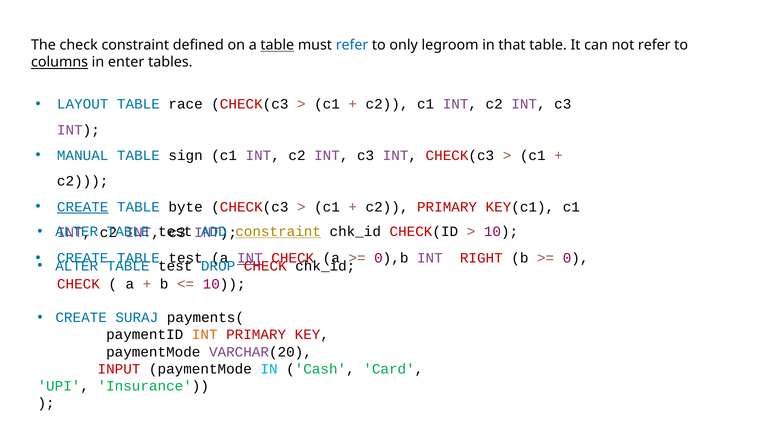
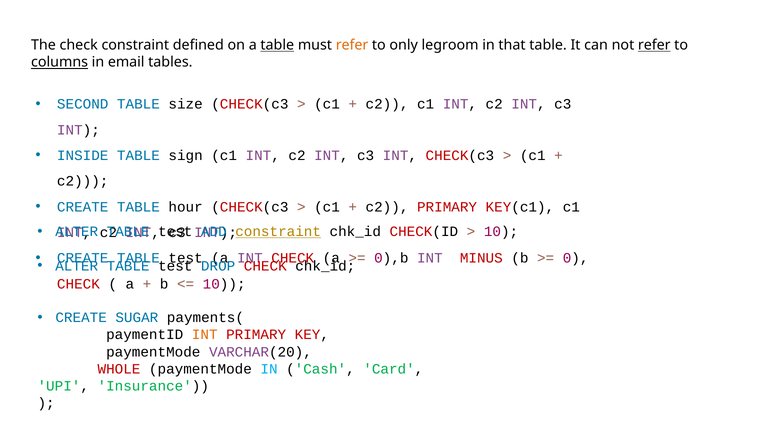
refer at (352, 45) colour: blue -> orange
refer at (654, 45) underline: none -> present
enter: enter -> email
LAYOUT: LAYOUT -> SECOND
race: race -> size
MANUAL: MANUAL -> INSIDE
CREATE at (83, 207) underline: present -> none
byte: byte -> hour
INT at (250, 259) underline: present -> none
RIGHT: RIGHT -> MINUS
SURAJ: SURAJ -> SUGAR
INPUT: INPUT -> WHOLE
